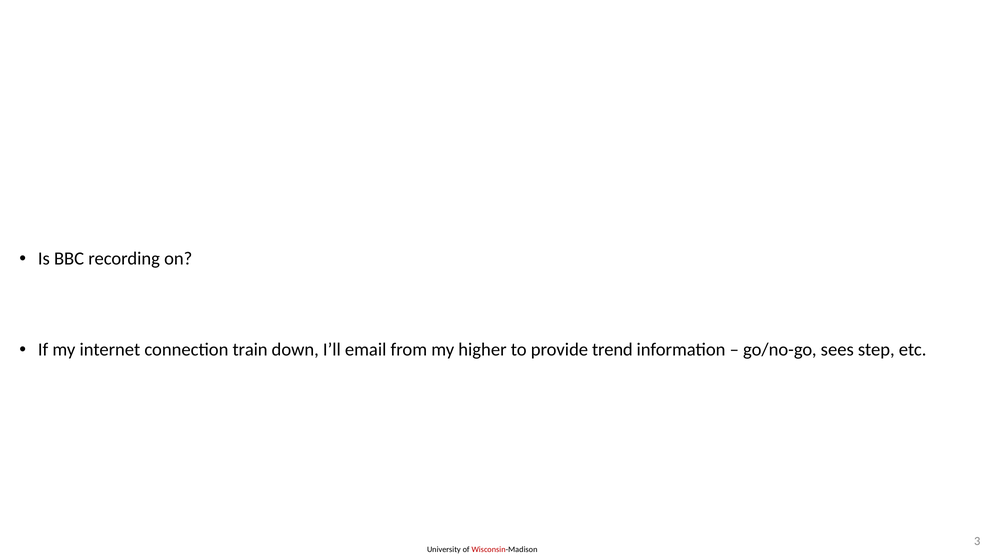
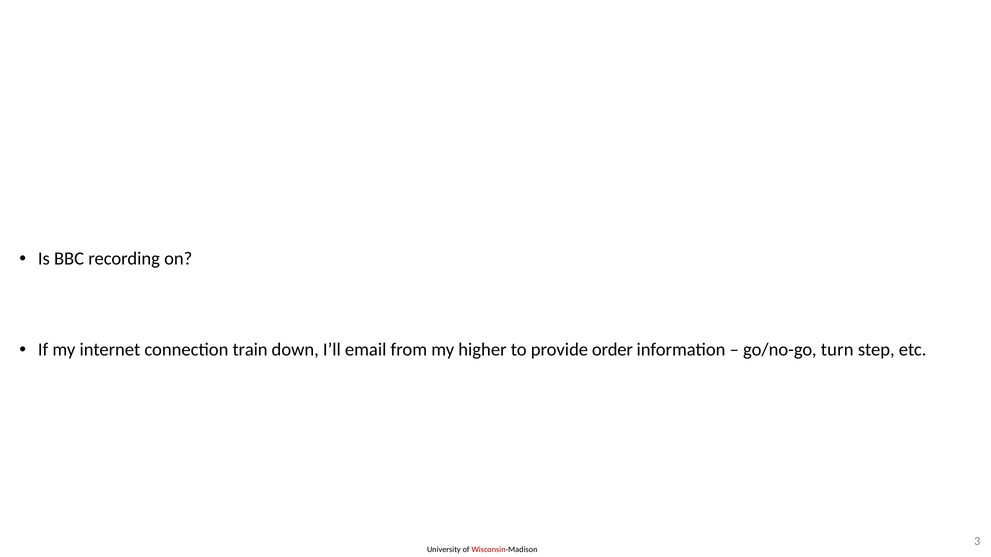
trend: trend -> order
sees: sees -> turn
